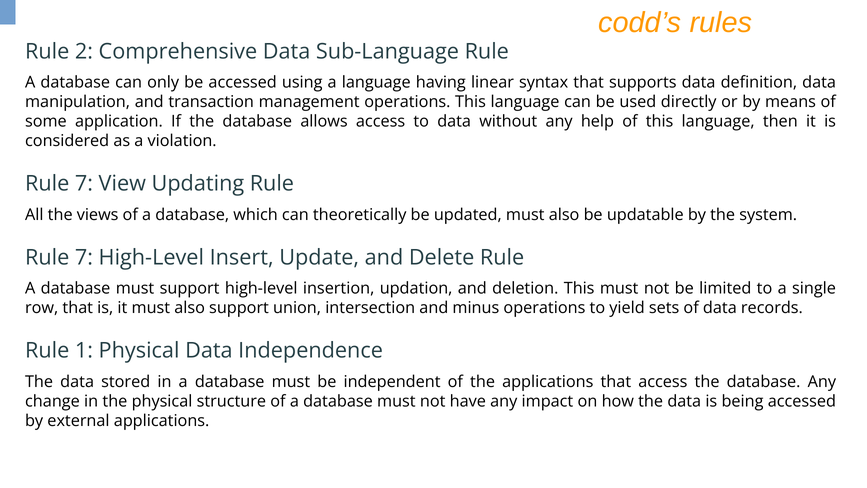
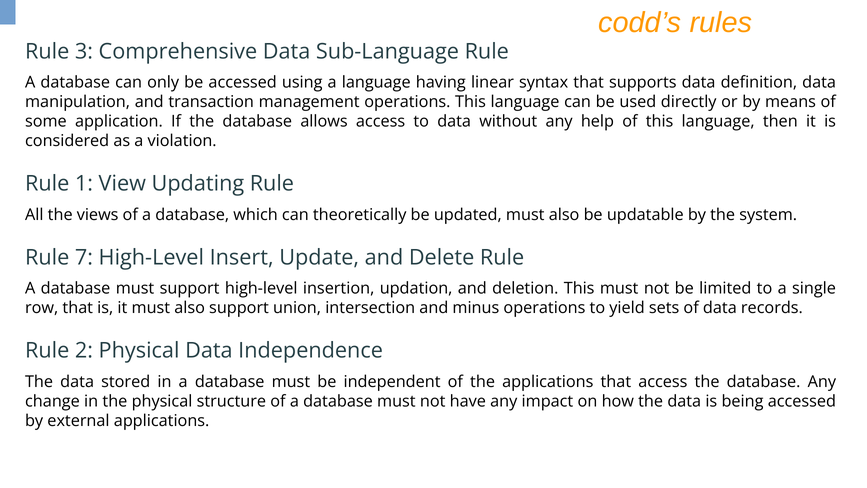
2: 2 -> 3
7 at (84, 184): 7 -> 1
1: 1 -> 2
